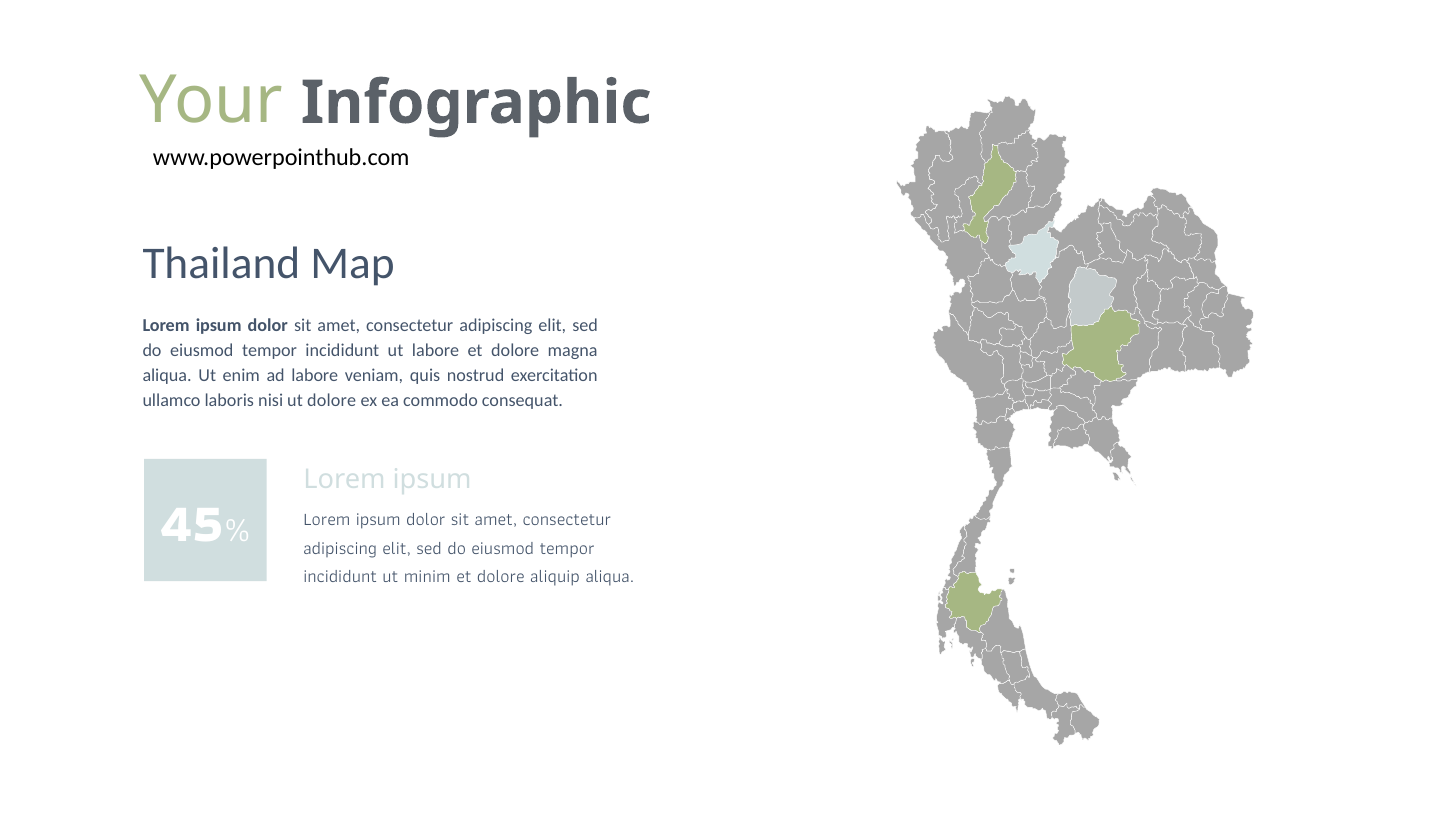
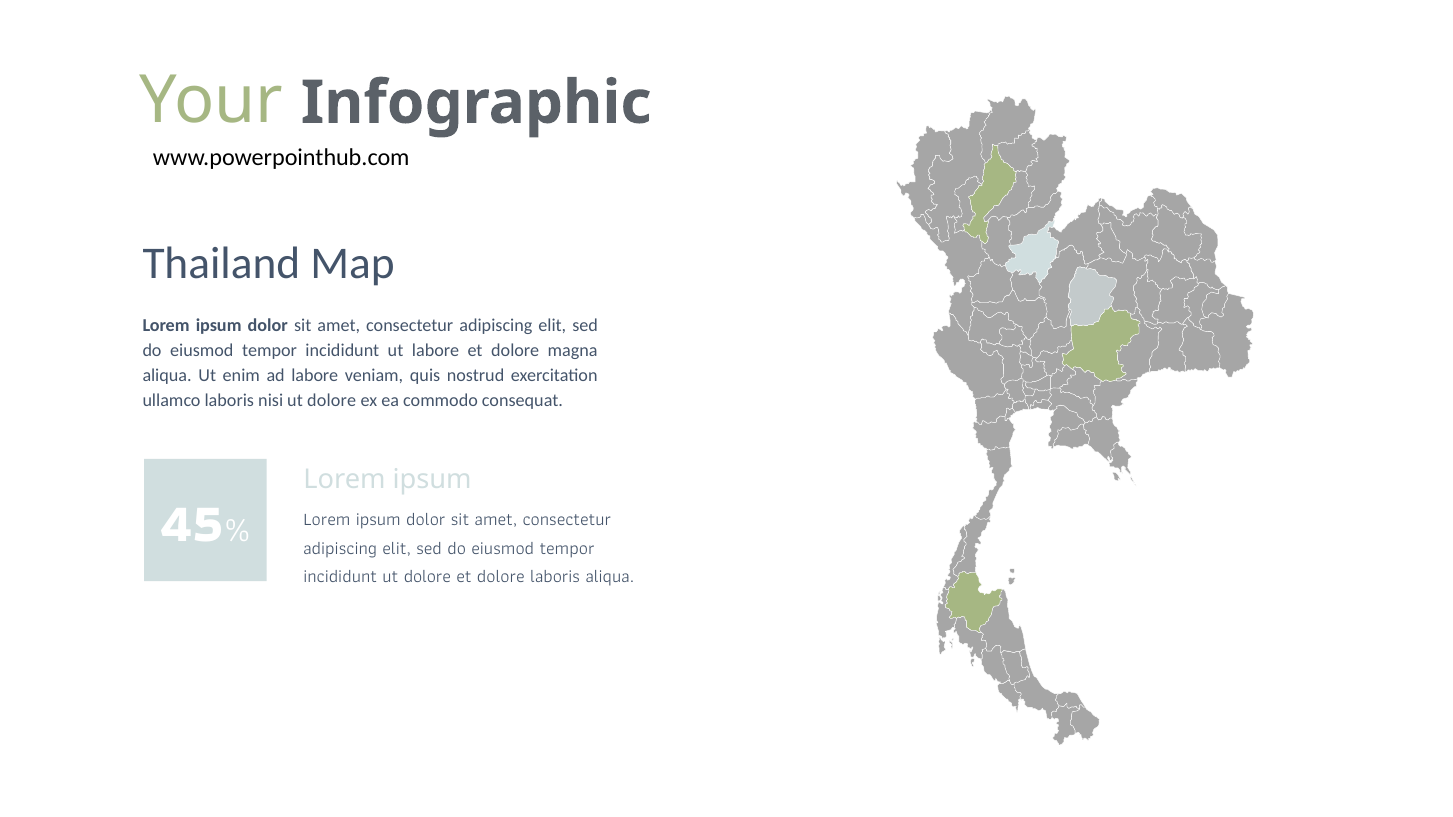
incididunt ut minim: minim -> dolore
dolore aliquip: aliquip -> laboris
